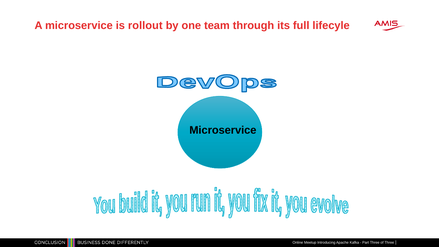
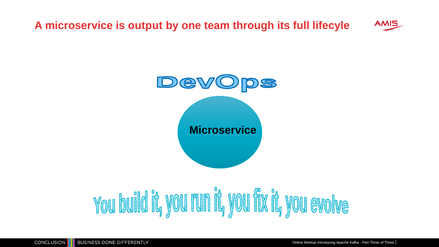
rollout: rollout -> output
